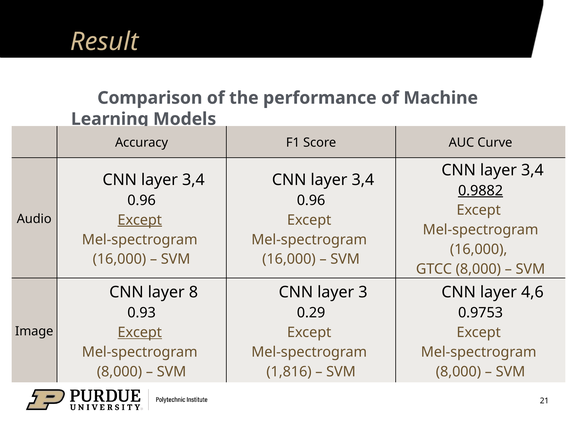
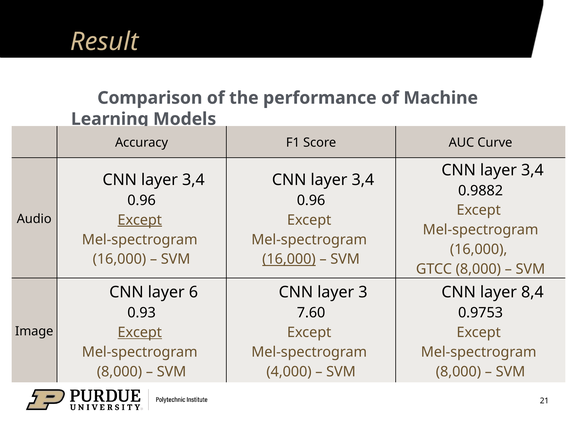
0.9882 underline: present -> none
16,000 at (289, 259) underline: none -> present
8: 8 -> 6
4,6: 4,6 -> 8,4
0.29: 0.29 -> 7.60
1,816: 1,816 -> 4,000
